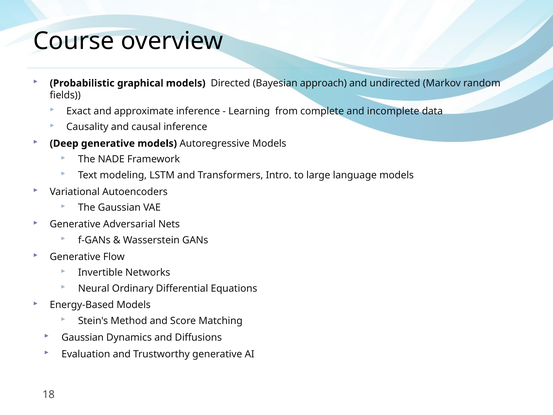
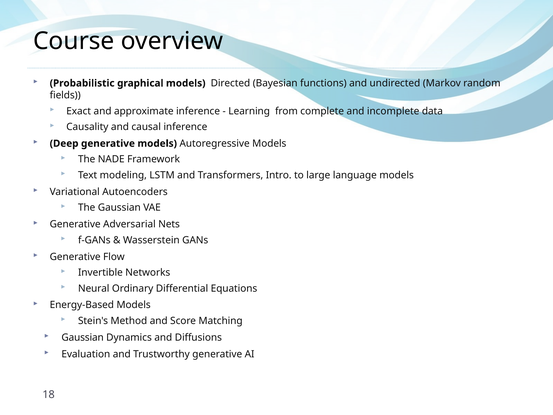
approach: approach -> functions
